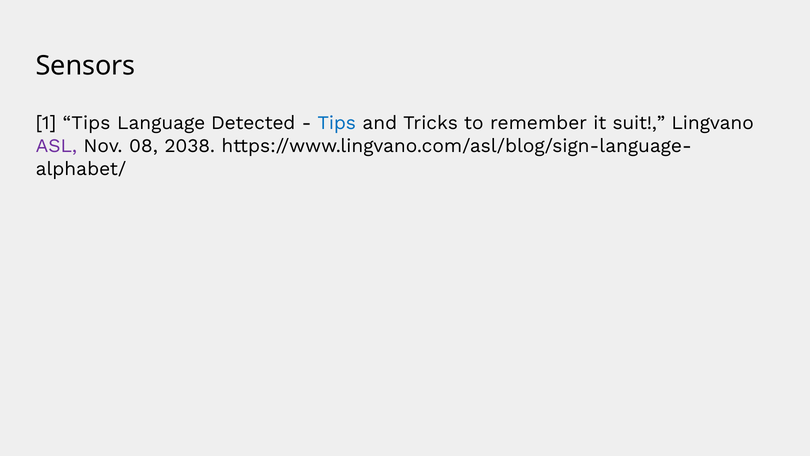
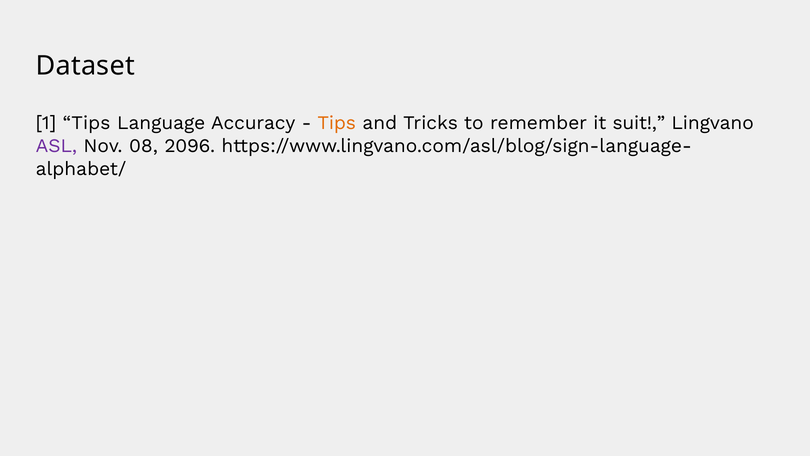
Sensors: Sensors -> Dataset
Detected: Detected -> Accuracy
Tips at (337, 123) colour: blue -> orange
2038: 2038 -> 2096
